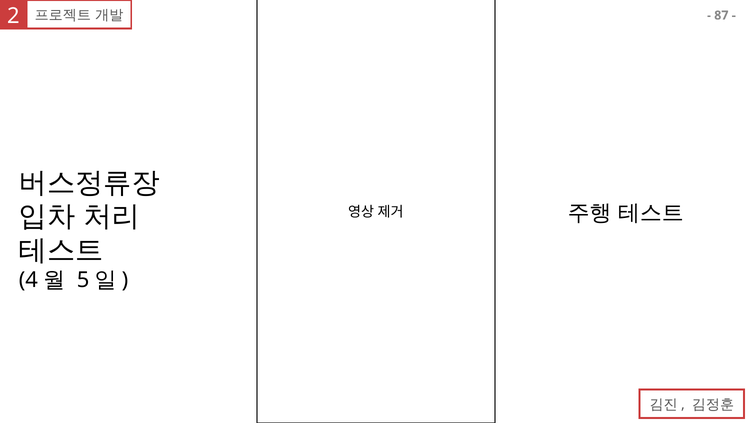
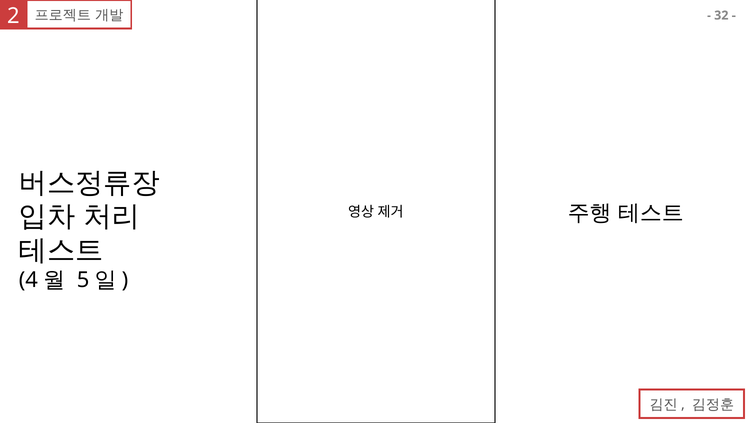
87: 87 -> 32
